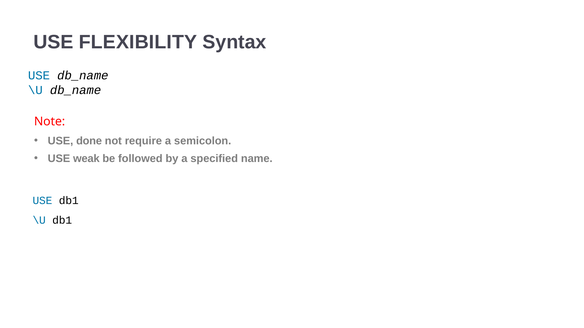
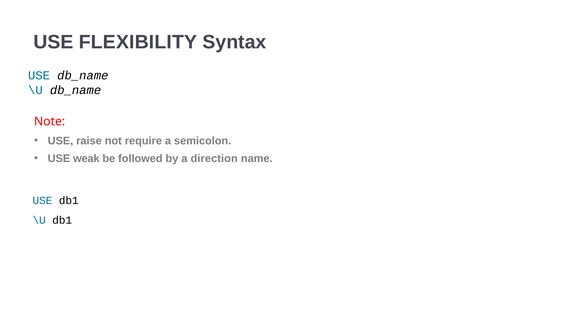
done: done -> raise
specified: specified -> direction
